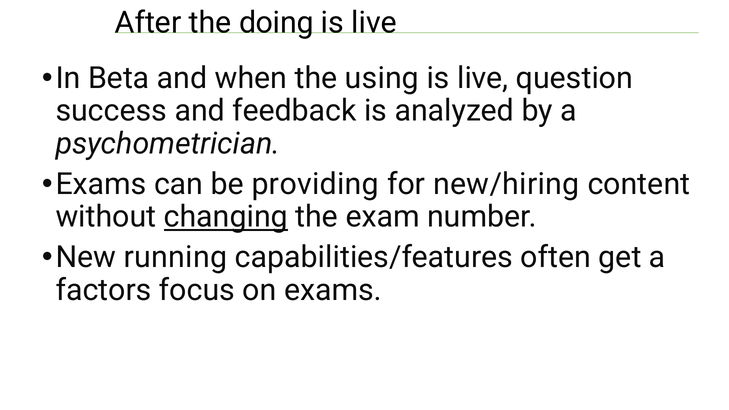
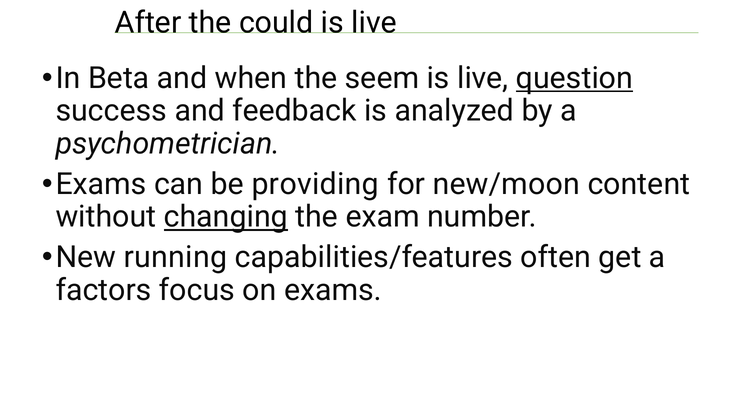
doing: doing -> could
using: using -> seem
question underline: none -> present
new/hiring: new/hiring -> new/moon
